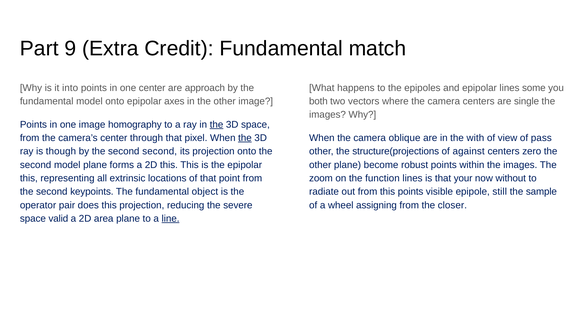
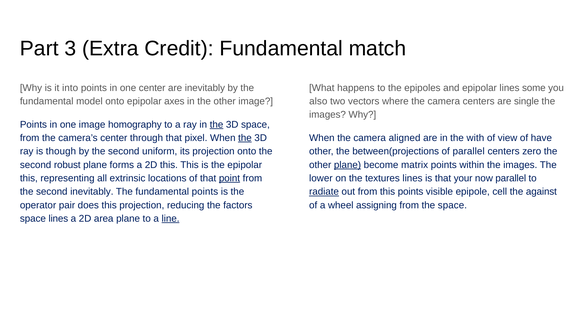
9: 9 -> 3
are approach: approach -> inevitably
both: both -> also
oblique: oblique -> aligned
pass: pass -> have
second second: second -> uniform
structure(projections: structure(projections -> between(projections
of against: against -> parallel
second model: model -> robust
plane at (348, 165) underline: none -> present
robust: robust -> matrix
point underline: none -> present
zoom: zoom -> lower
function: function -> textures
now without: without -> parallel
second keypoints: keypoints -> inevitably
fundamental object: object -> points
radiate underline: none -> present
still: still -> cell
sample: sample -> against
severe: severe -> factors
the closer: closer -> space
space valid: valid -> lines
